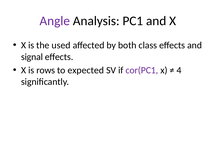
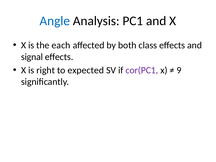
Angle colour: purple -> blue
used: used -> each
rows: rows -> right
4: 4 -> 9
